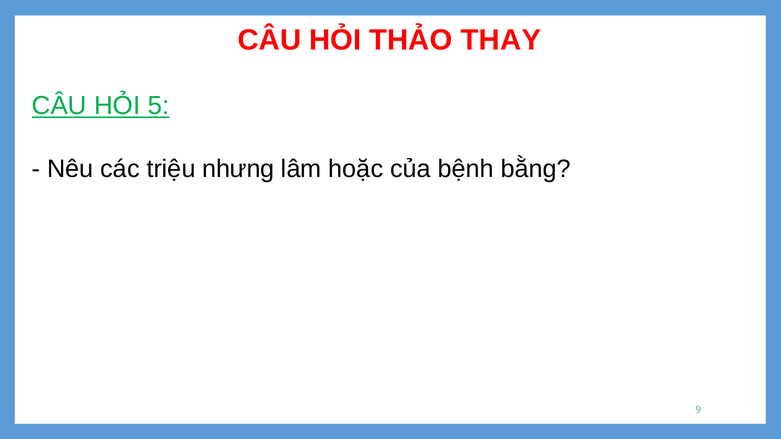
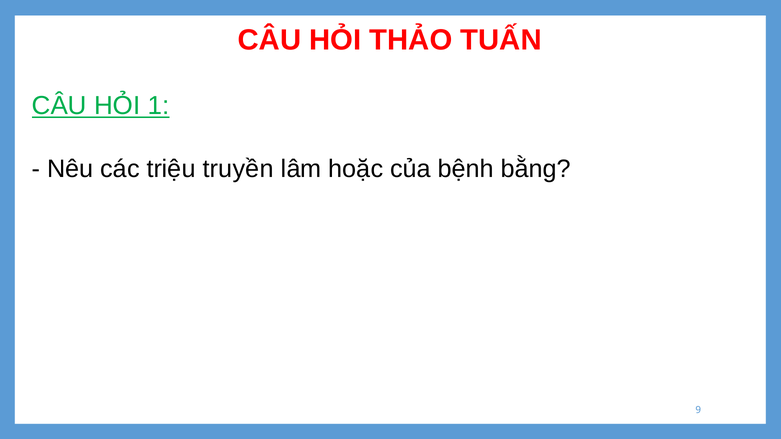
THAY: THAY -> TUẤN
5: 5 -> 1
nhưng: nhưng -> truyền
